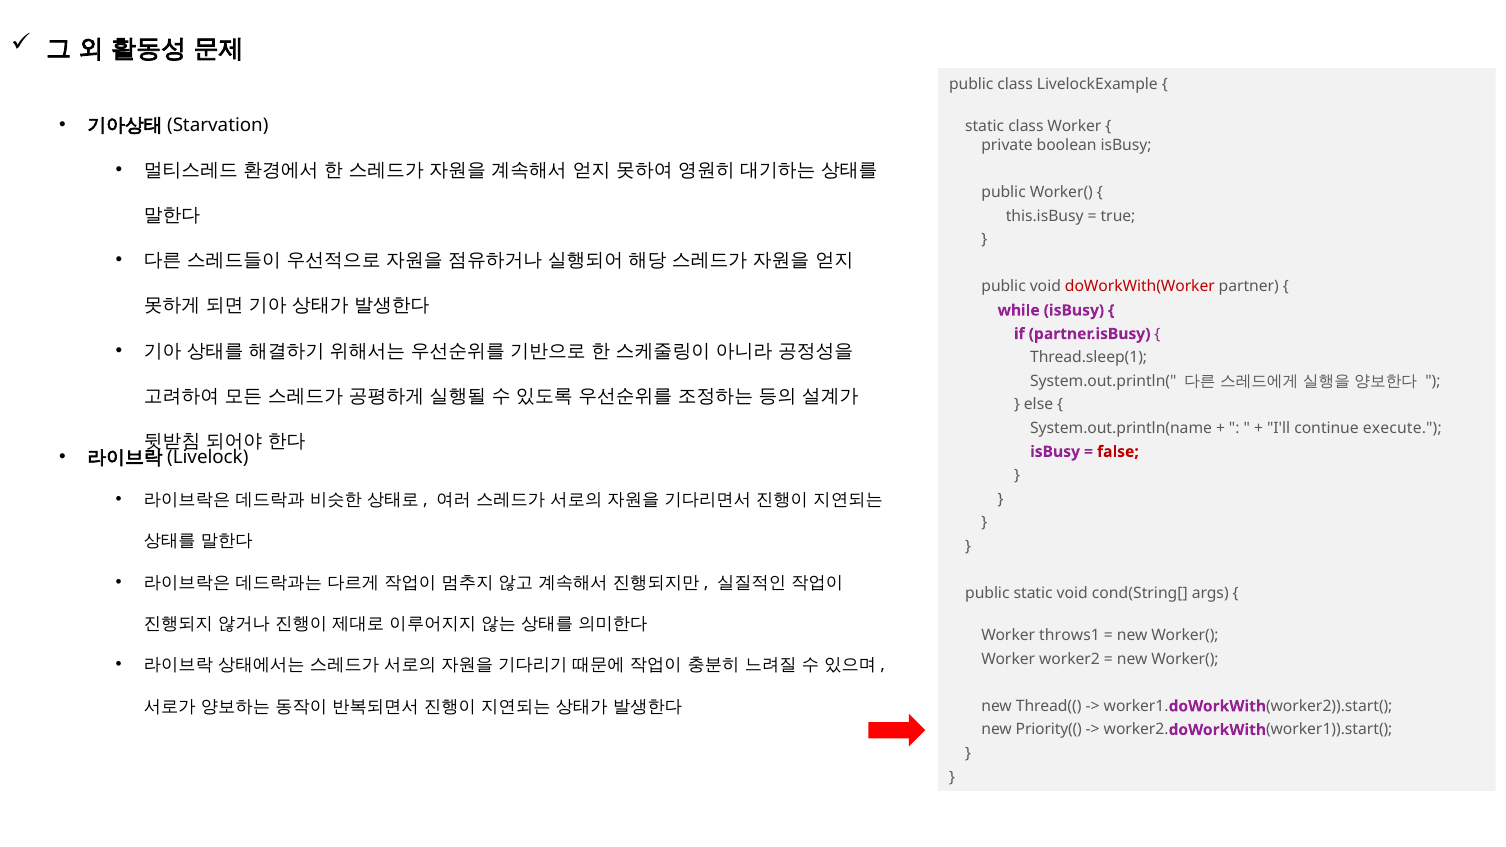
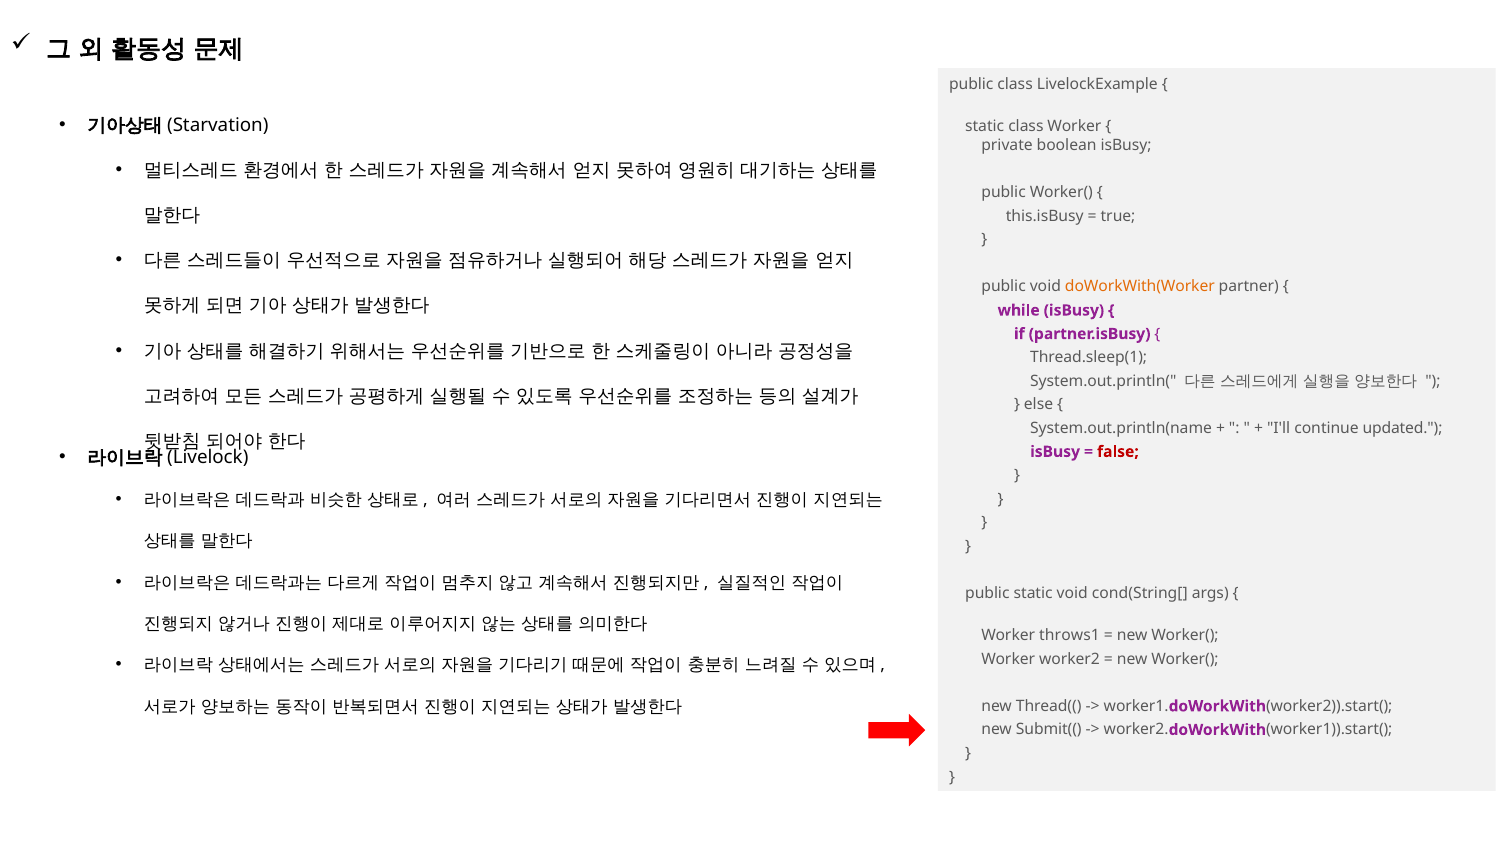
doWorkWith(Worker colour: red -> orange
execute: execute -> updated
Priority((: Priority(( -> Submit((
